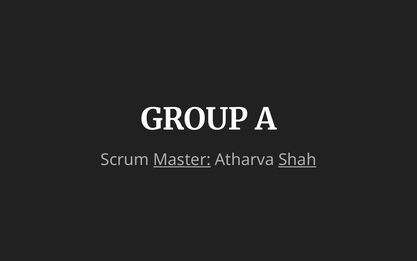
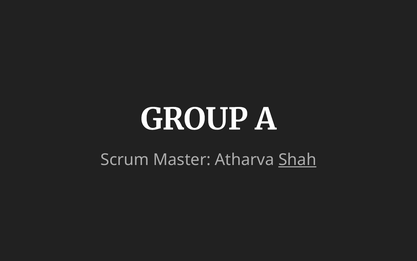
Master underline: present -> none
